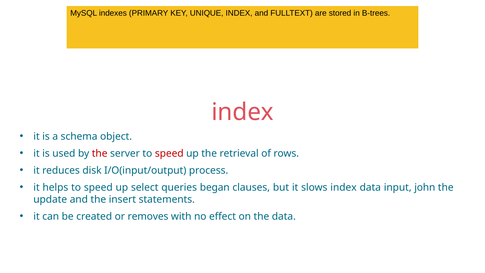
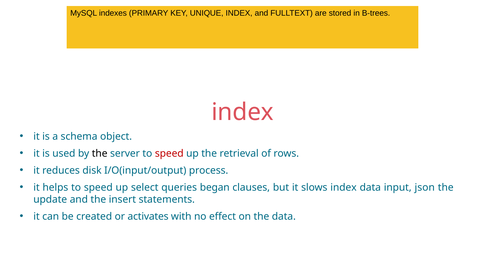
the at (100, 153) colour: red -> black
john: john -> json
removes: removes -> activates
